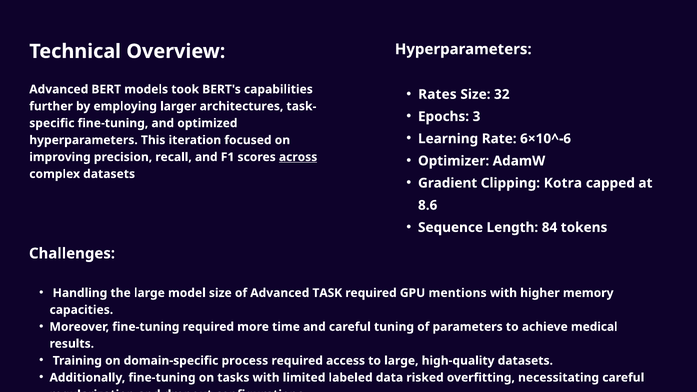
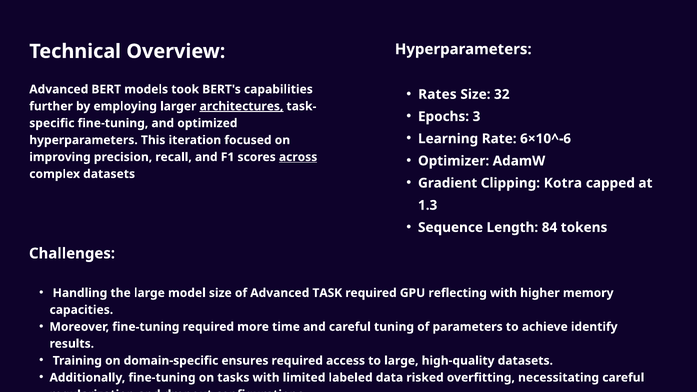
architectures underline: none -> present
8.6: 8.6 -> 1.3
mentions: mentions -> reflecting
medical: medical -> identify
process: process -> ensures
